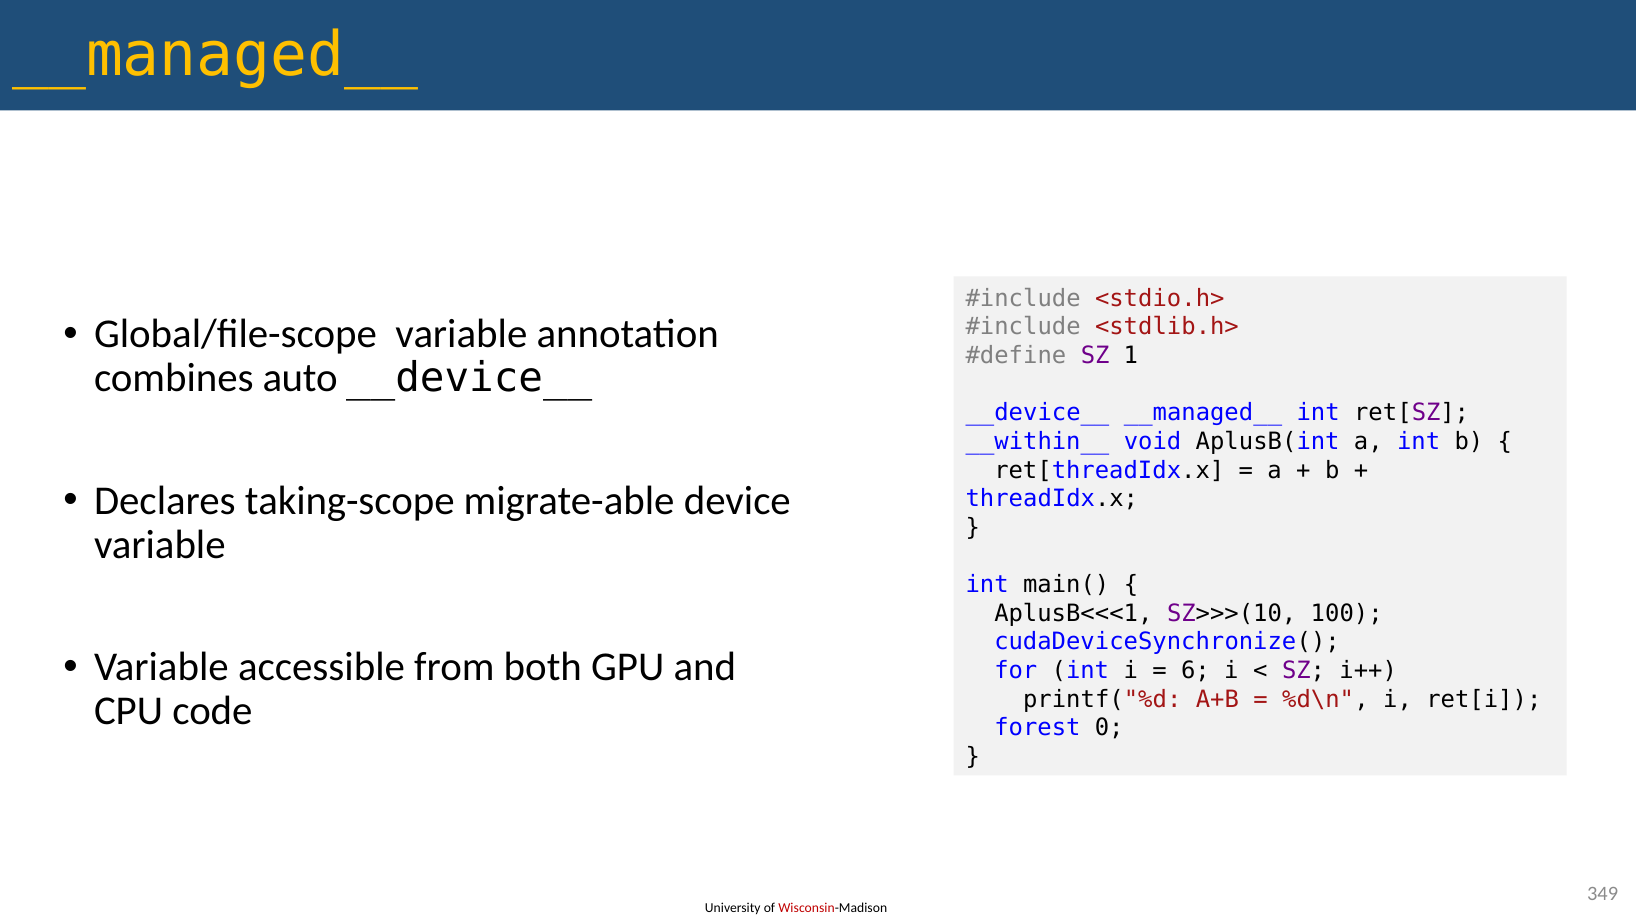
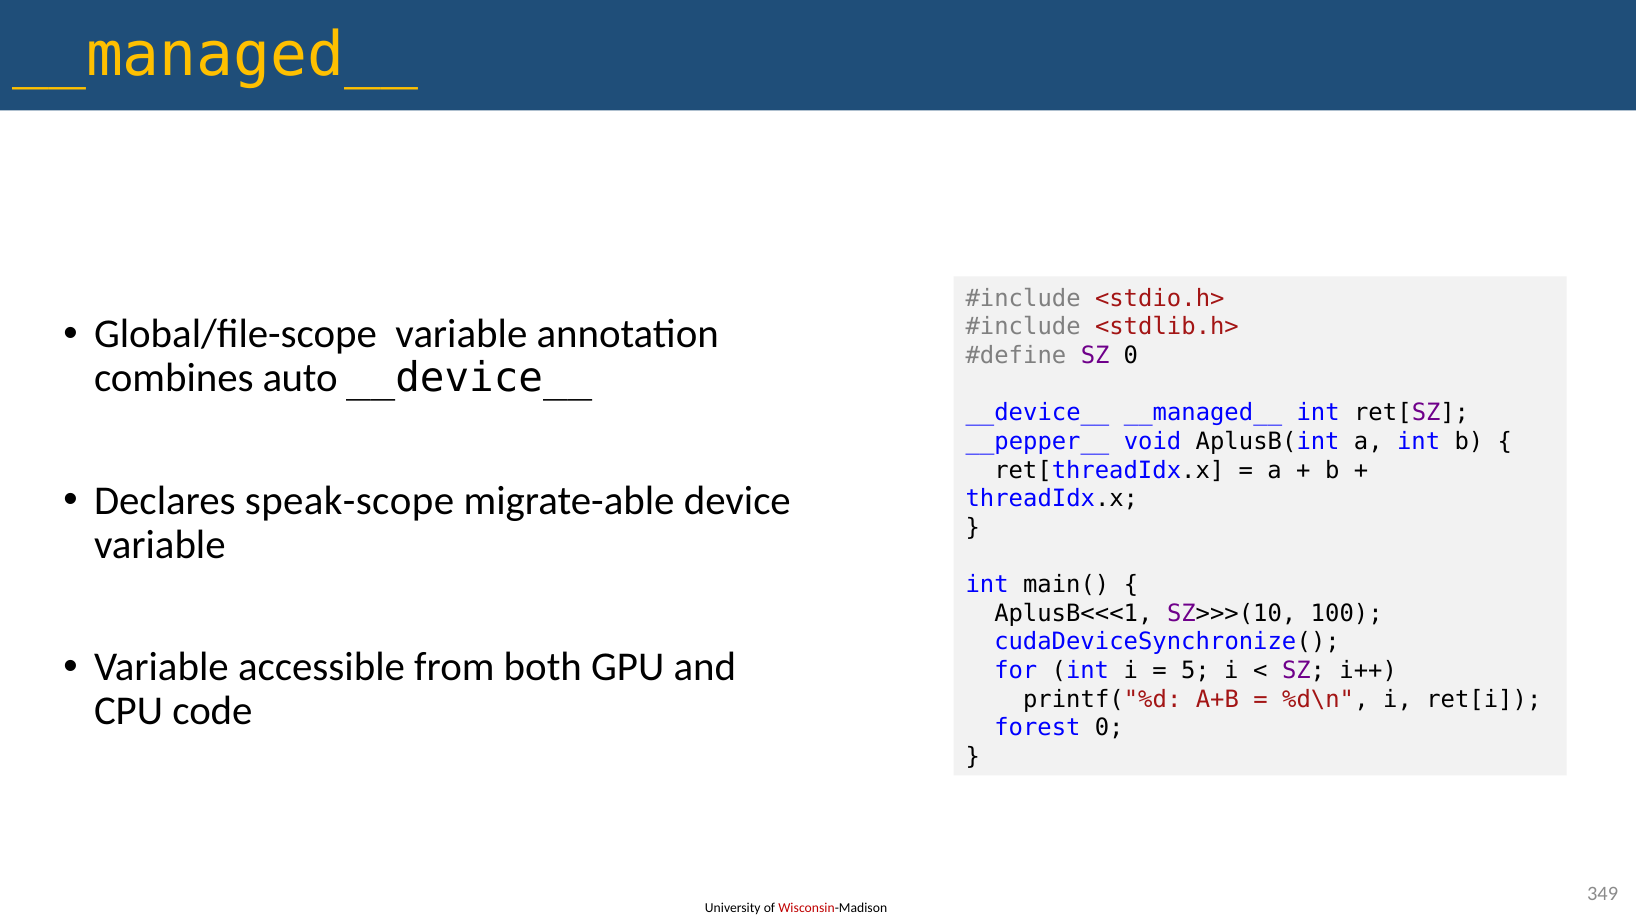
SZ 1: 1 -> 0
__within__: __within__ -> __pepper__
taking-scope: taking-scope -> speak-scope
6: 6 -> 5
